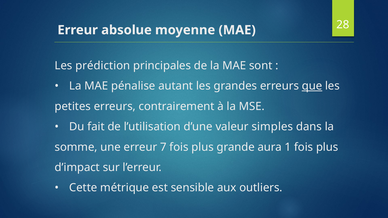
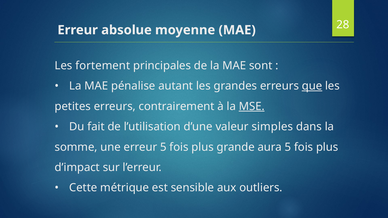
prédiction: prédiction -> fortement
MSE underline: none -> present
erreur 7: 7 -> 5
aura 1: 1 -> 5
